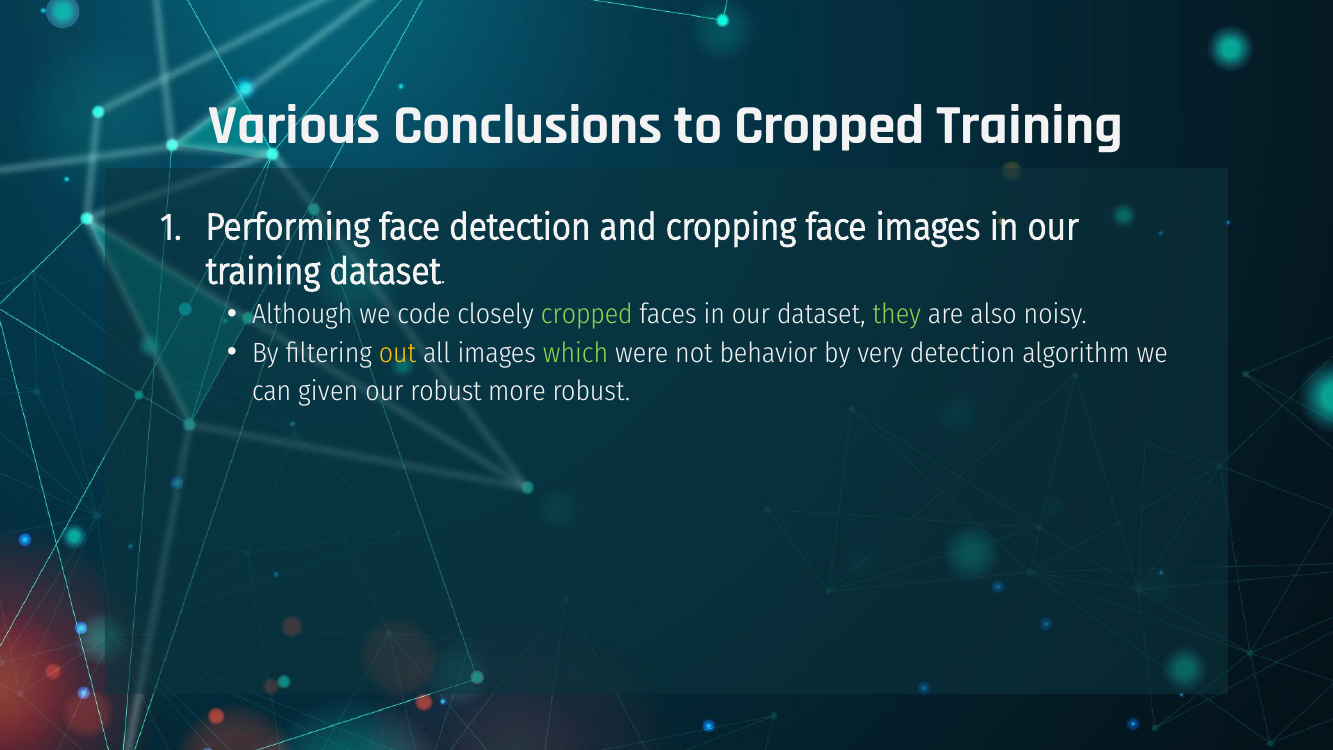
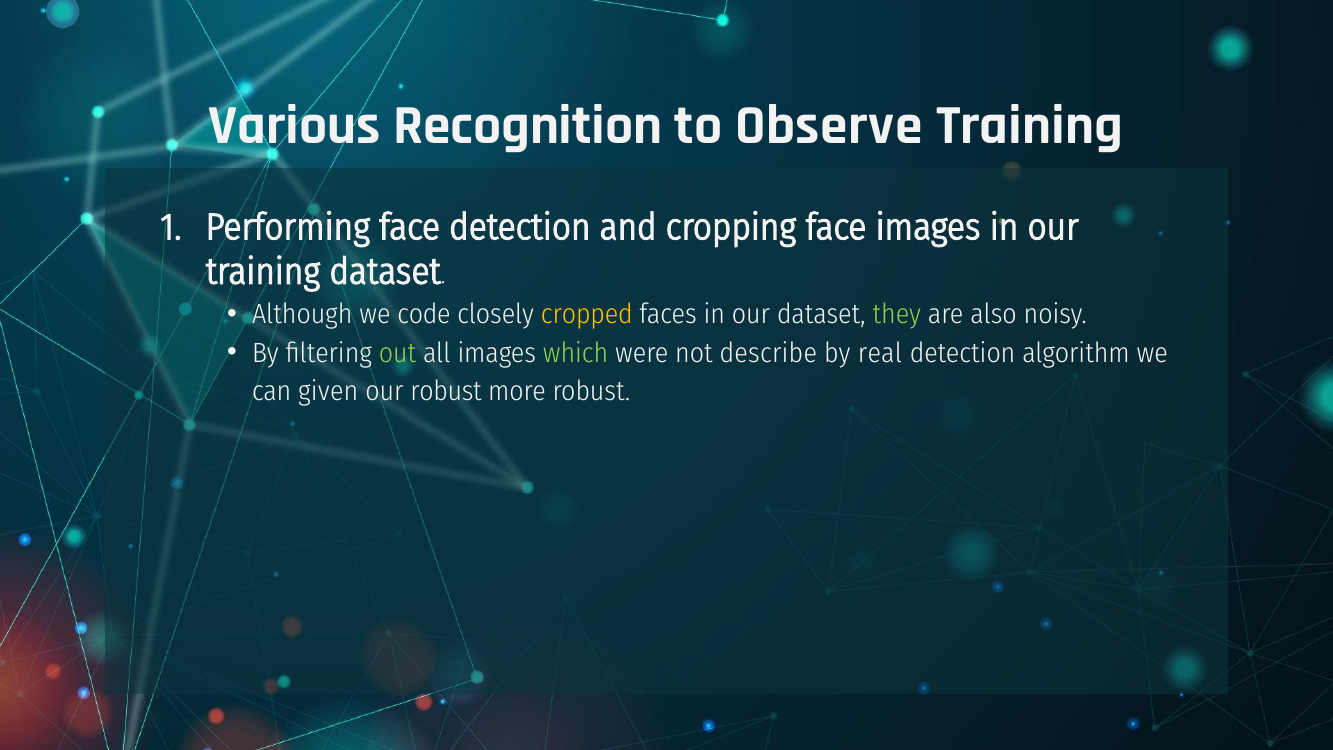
Conclusions: Conclusions -> Recognition
to Cropped: Cropped -> Observe
cropped at (587, 315) colour: light green -> yellow
out colour: yellow -> light green
behavior: behavior -> describe
very: very -> real
